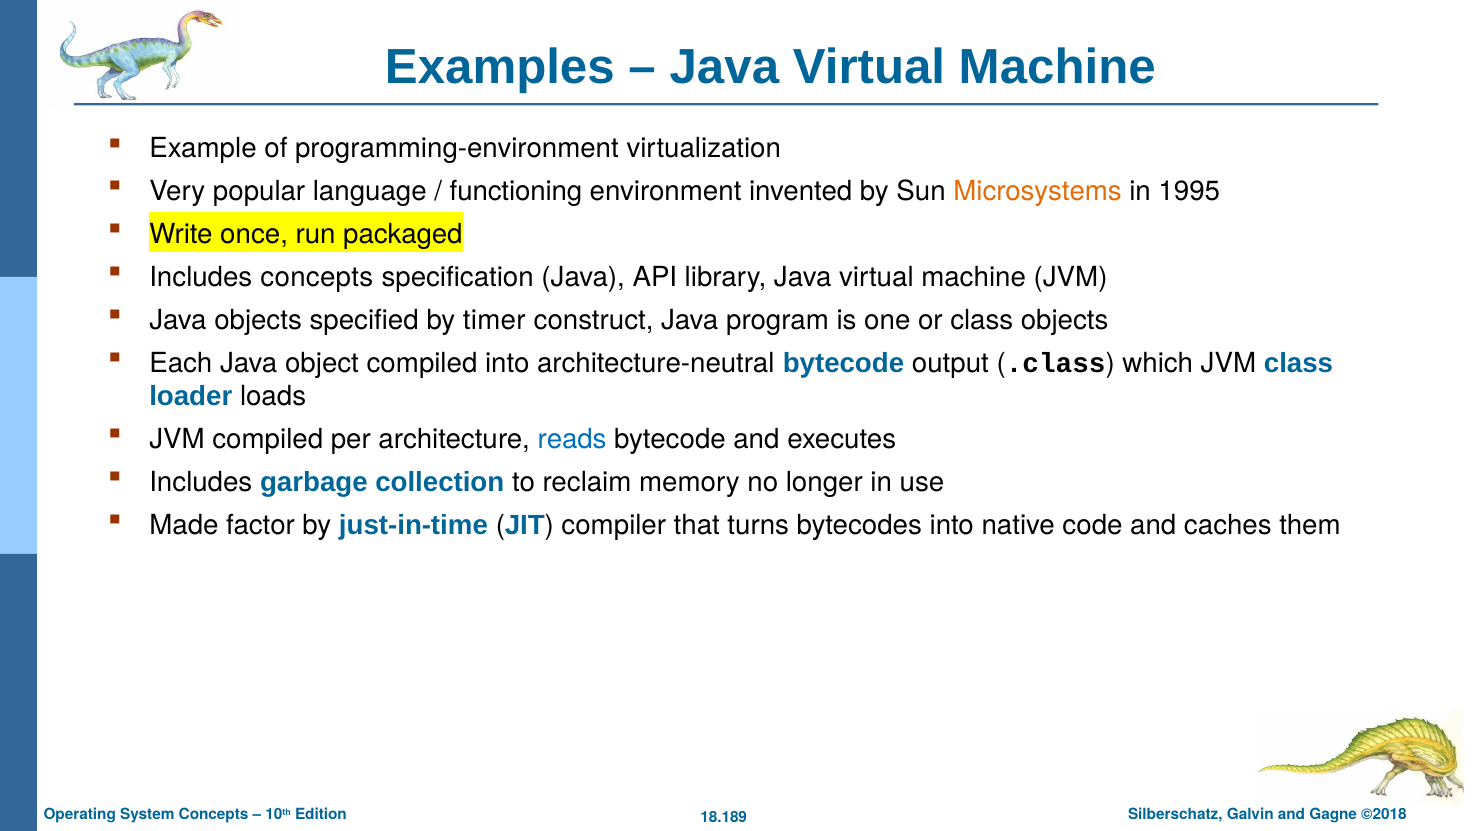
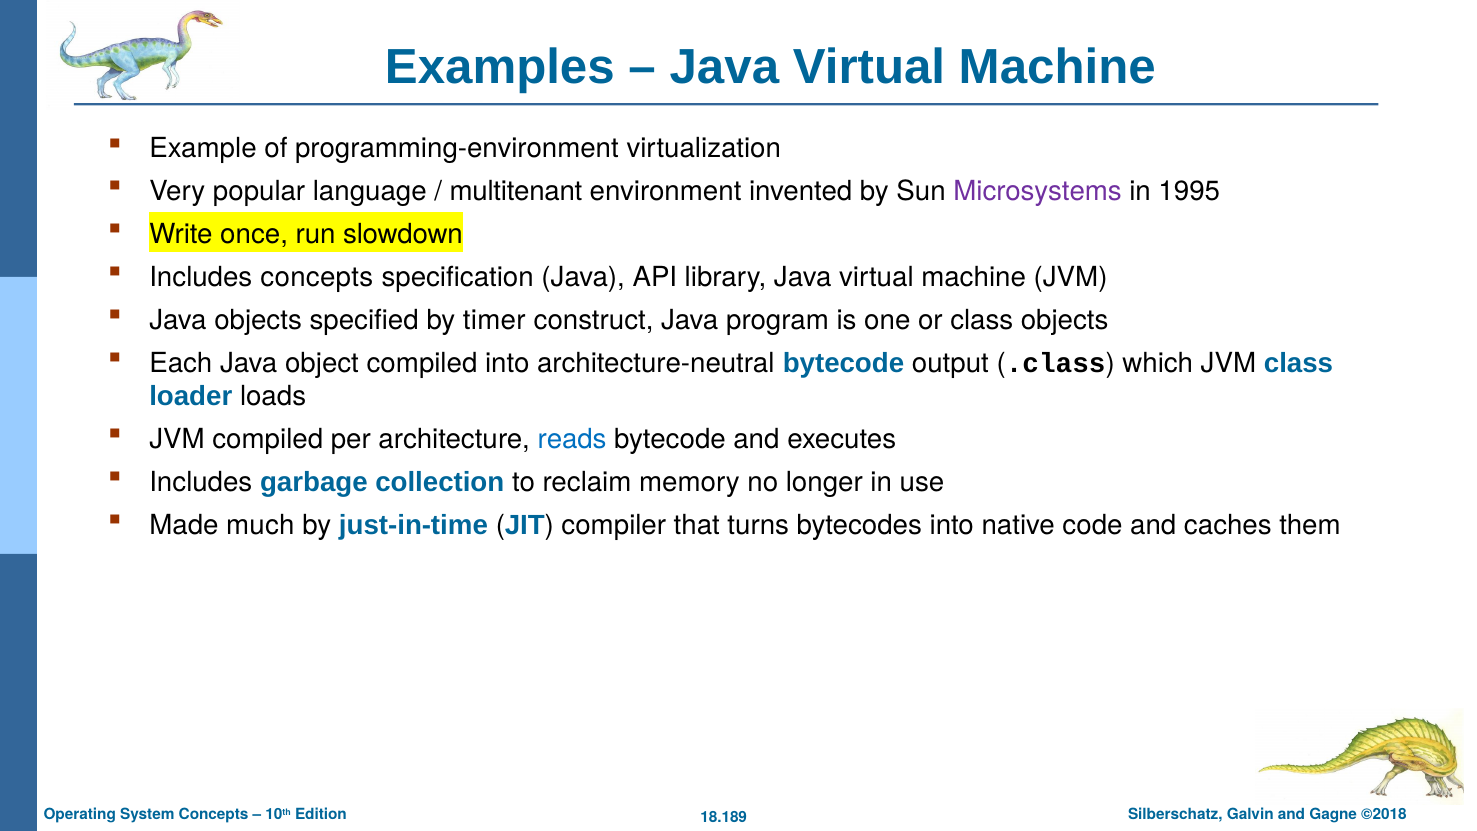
functioning: functioning -> multitenant
Microsystems colour: orange -> purple
packaged: packaged -> slowdown
factor: factor -> much
